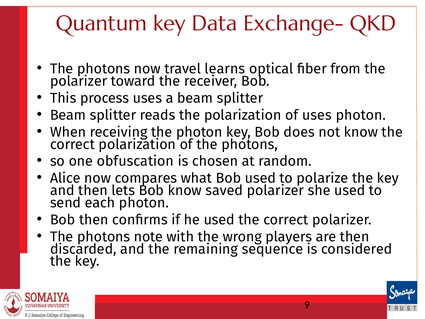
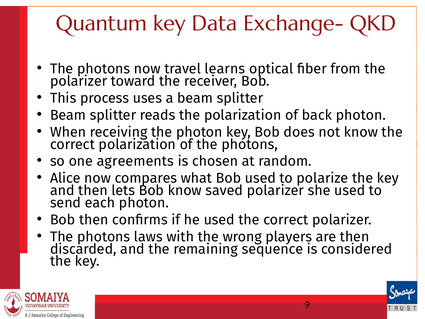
of uses: uses -> back
obfuscation: obfuscation -> agreements
note: note -> laws
